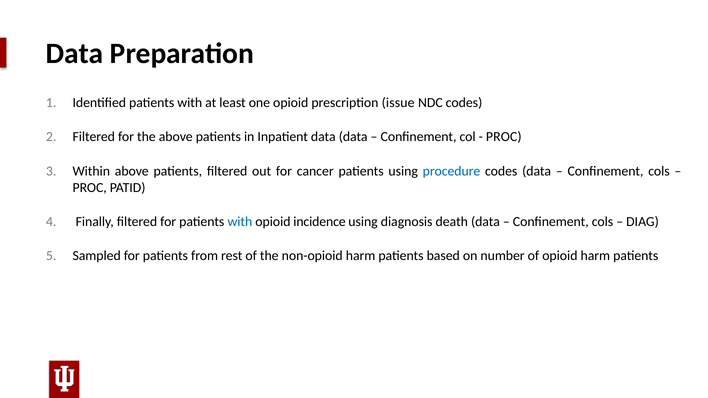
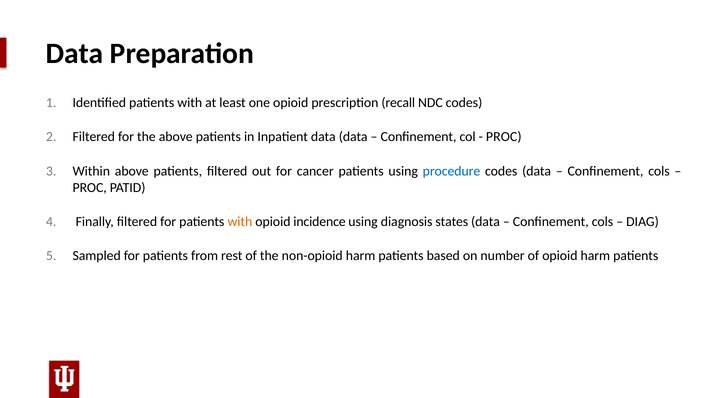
issue: issue -> recall
with at (240, 222) colour: blue -> orange
death: death -> states
